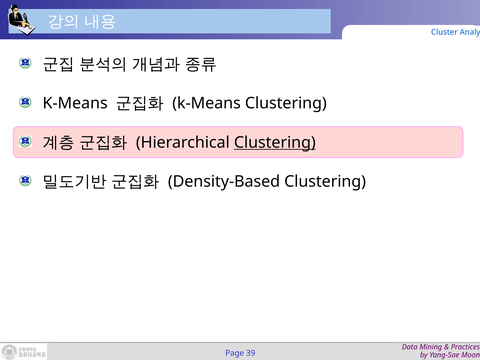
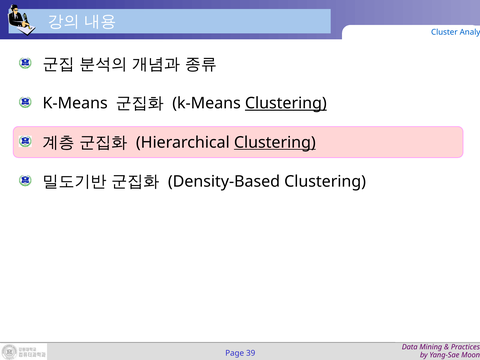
Clustering at (286, 103) underline: none -> present
